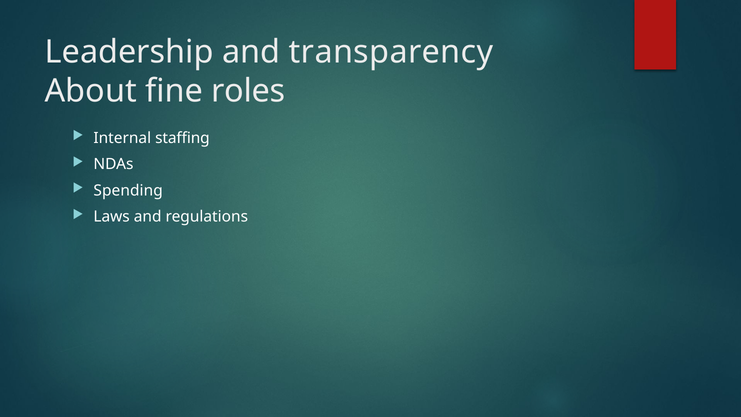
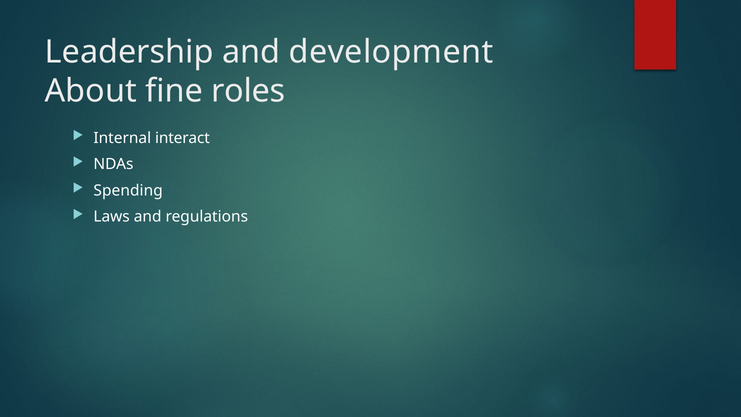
transparency: transparency -> development
staffing: staffing -> interact
